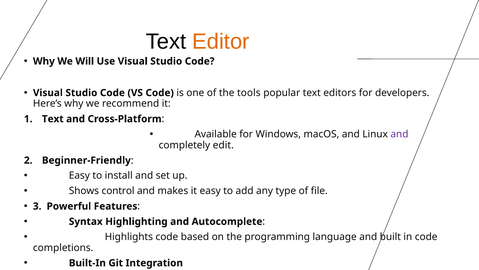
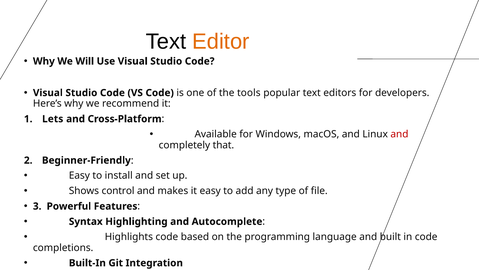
Text at (53, 119): Text -> Lets
and at (399, 134) colour: purple -> red
edit: edit -> that
